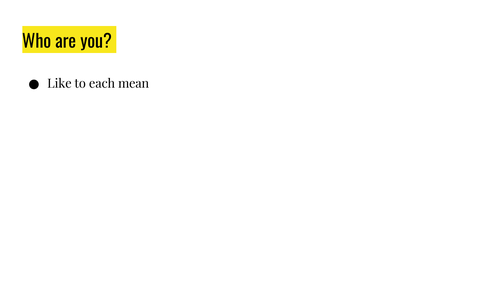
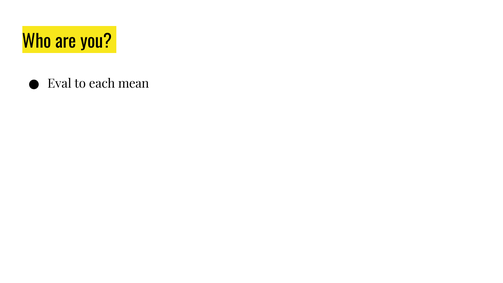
Like: Like -> Eval
